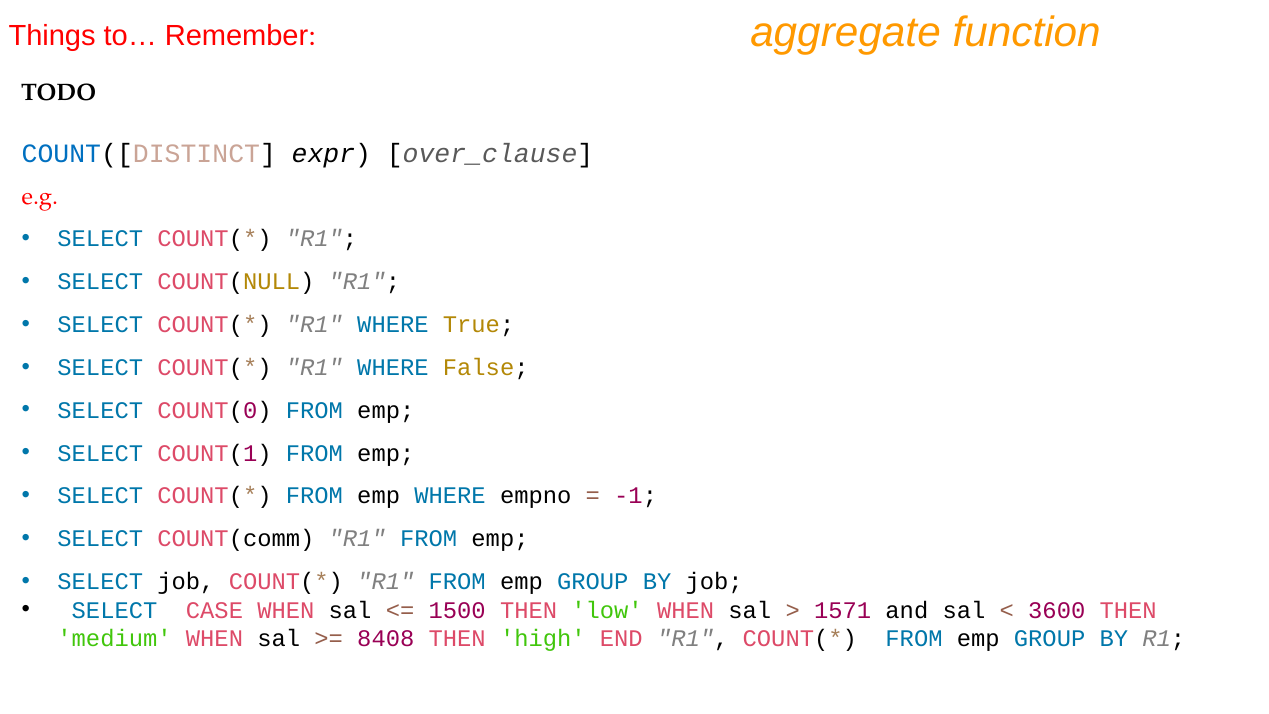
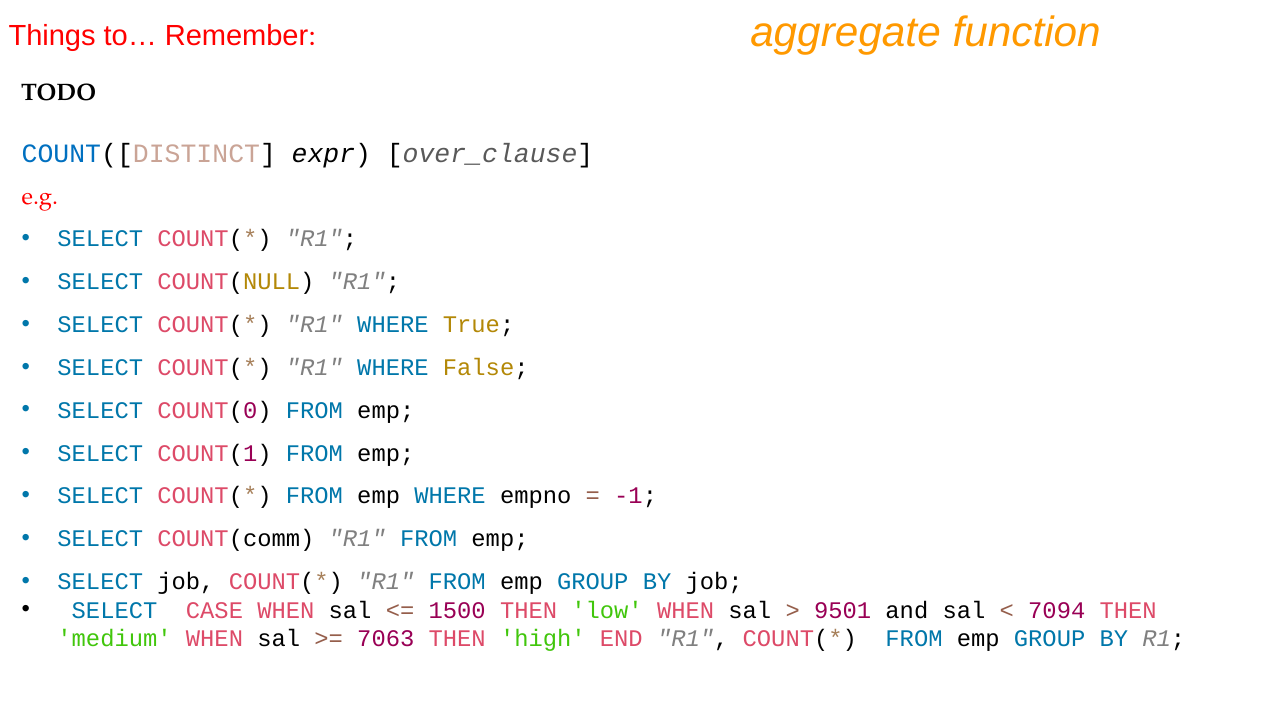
1571: 1571 -> 9501
3600: 3600 -> 7094
8408: 8408 -> 7063
